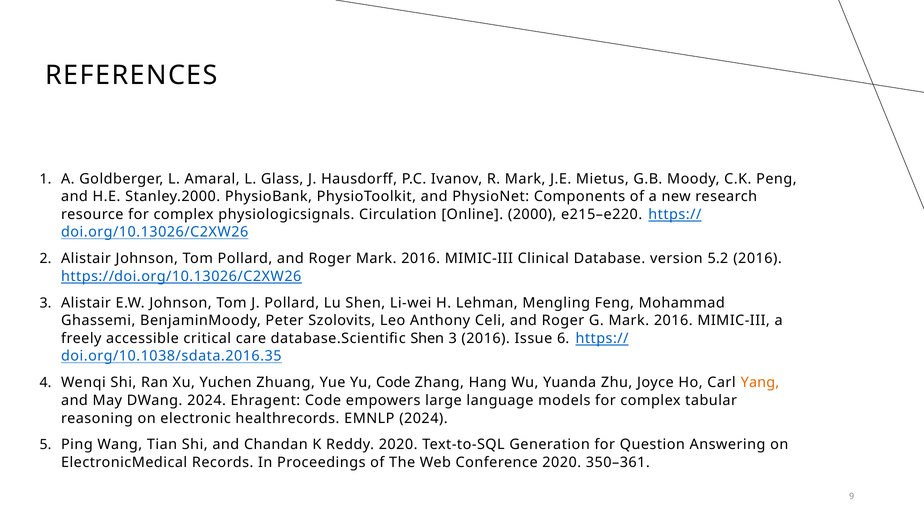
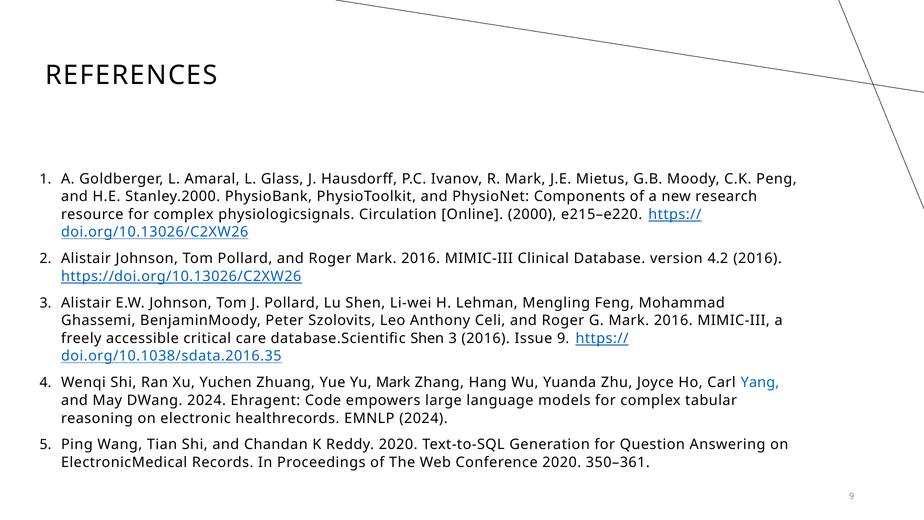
5.2: 5.2 -> 4.2
Issue 6: 6 -> 9
Yu Code: Code -> Mark
Yang colour: orange -> blue
